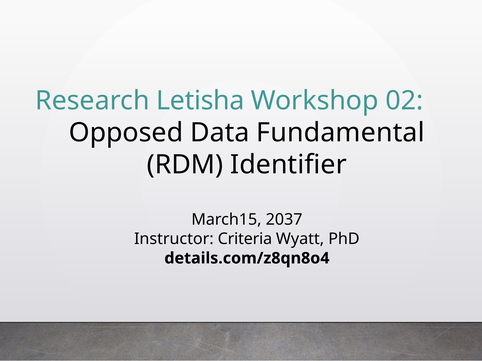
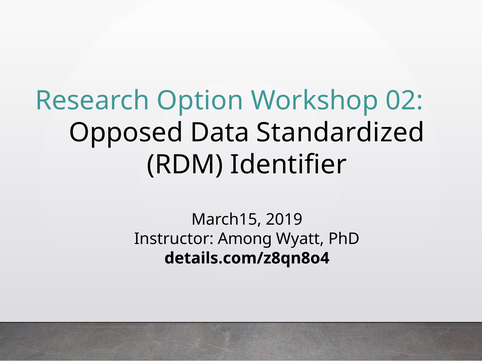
Letisha: Letisha -> Option
Fundamental: Fundamental -> Standardized
2037: 2037 -> 2019
Criteria: Criteria -> Among
